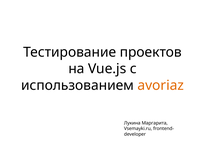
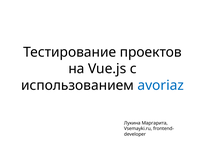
avoriaz colour: orange -> blue
